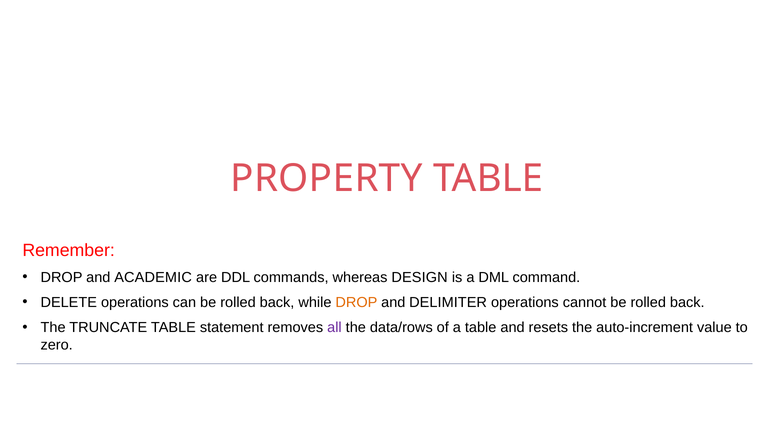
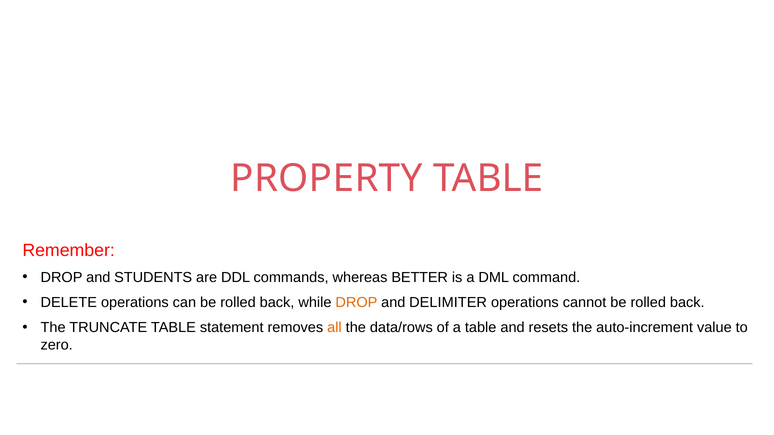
ACADEMIC: ACADEMIC -> STUDENTS
DESIGN: DESIGN -> BETTER
all colour: purple -> orange
